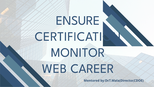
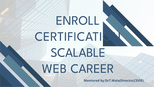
ENSURE: ENSURE -> ENROLL
MONITOR: MONITOR -> SCALABLE
